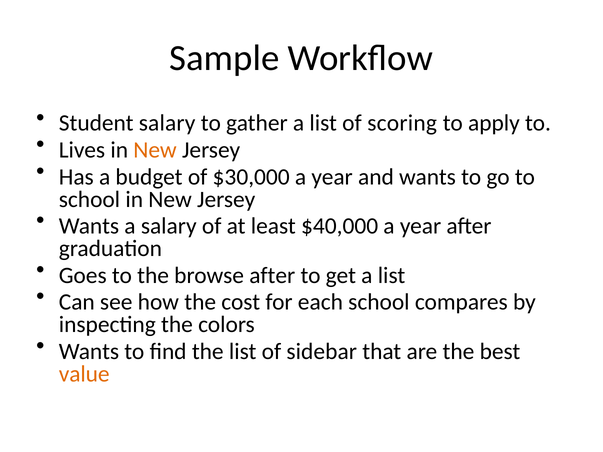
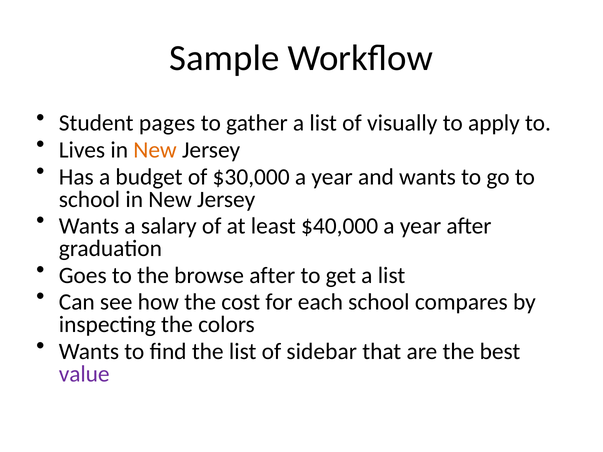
Student salary: salary -> pages
scoring: scoring -> visually
value colour: orange -> purple
